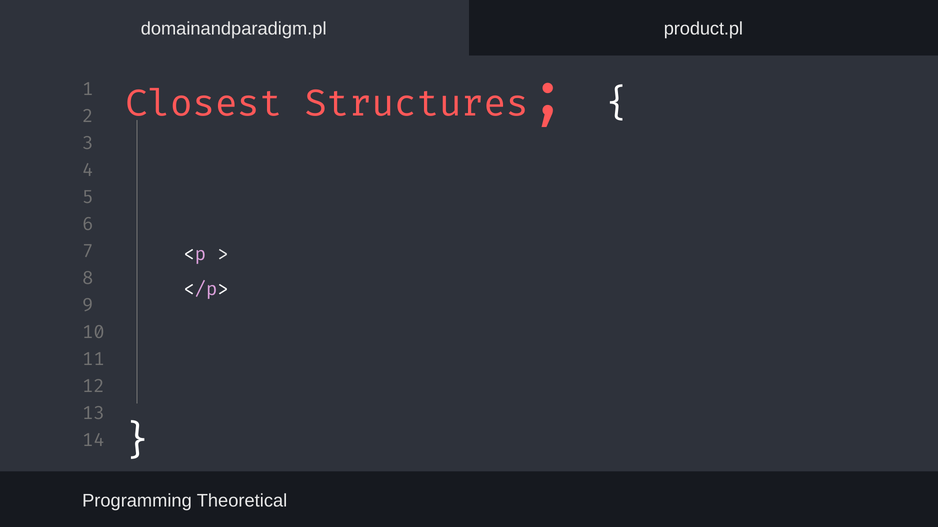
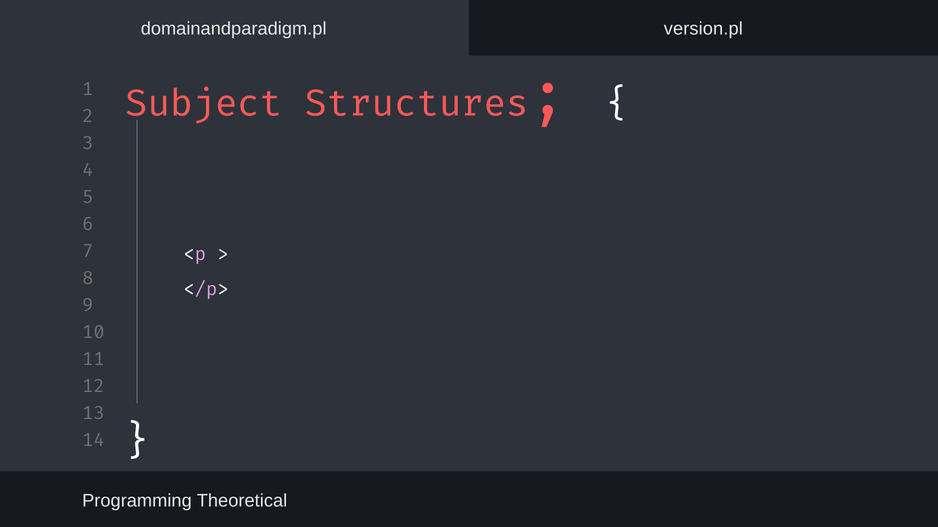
product.pl: product.pl -> version.pl
Closest: Closest -> Subject
